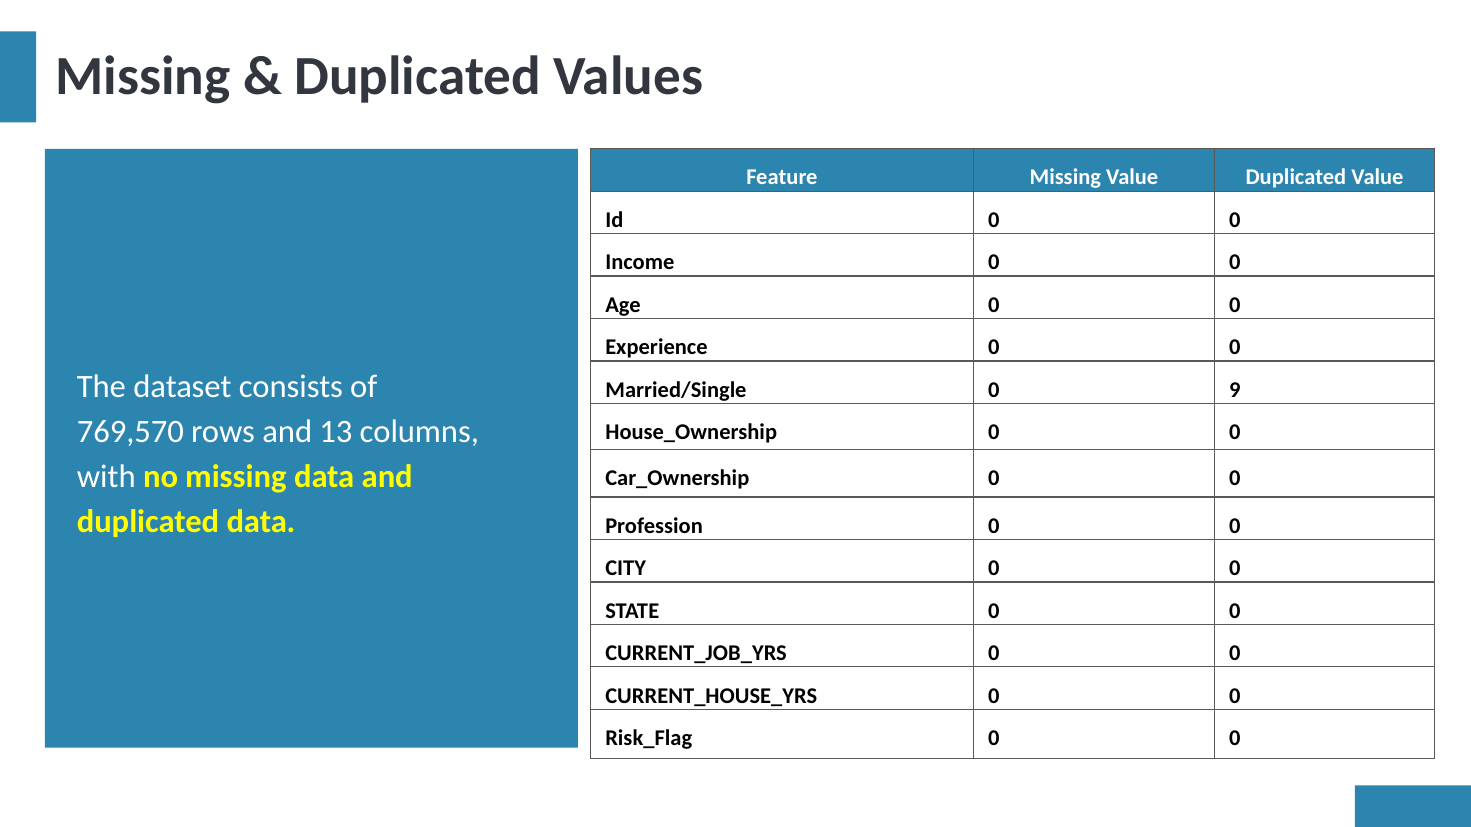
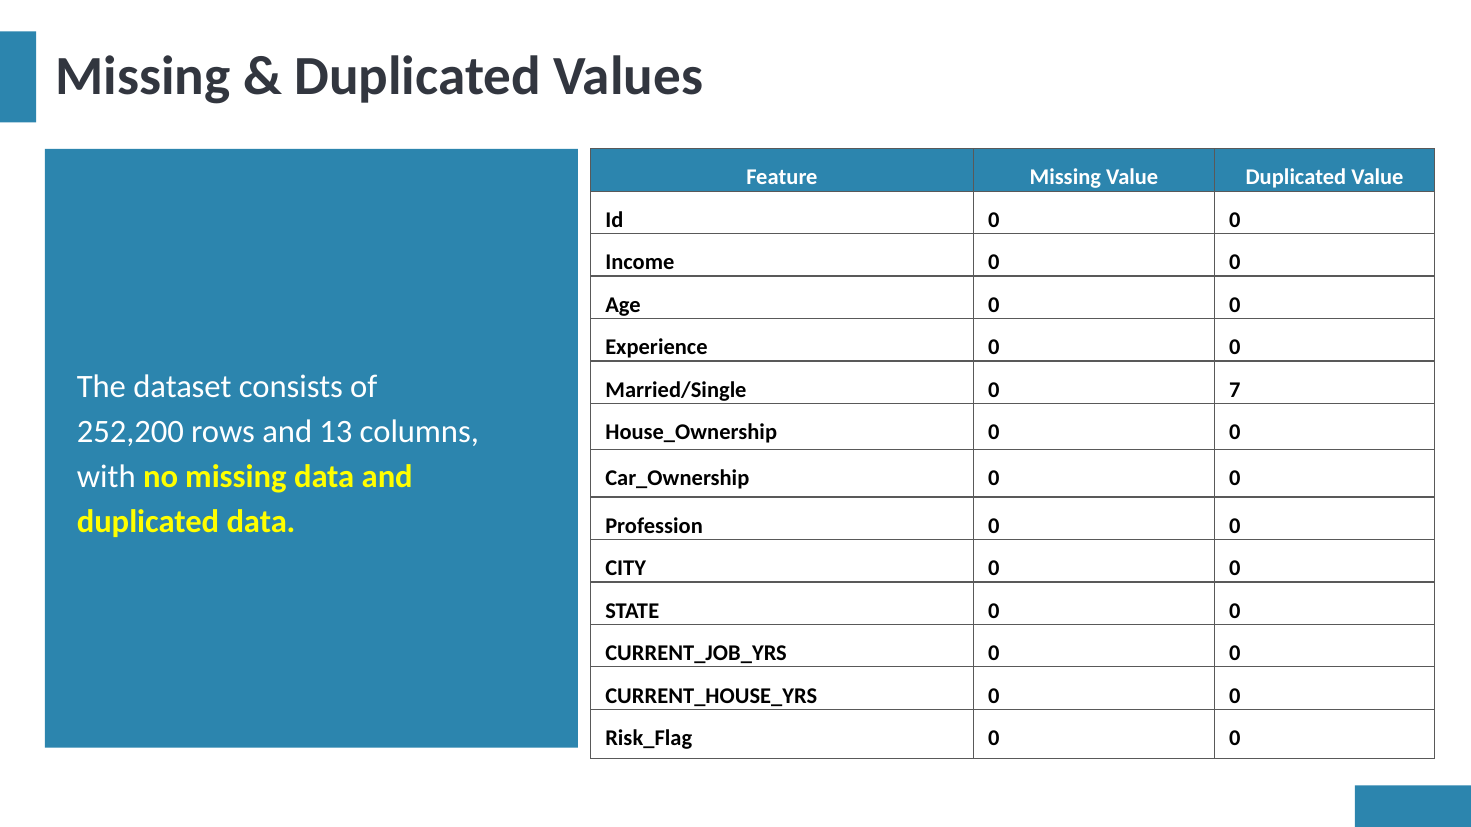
9: 9 -> 7
769,570: 769,570 -> 252,200
